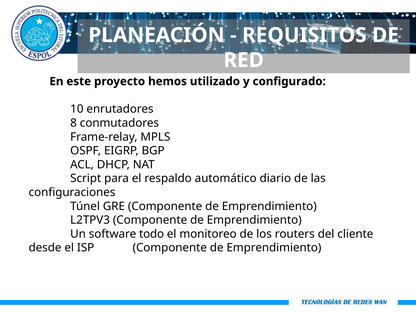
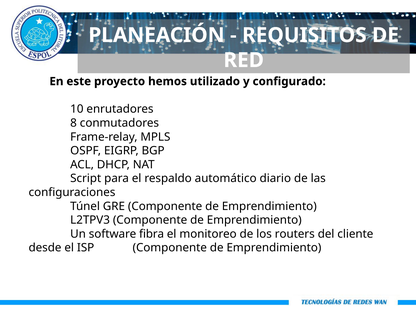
todo: todo -> fibra
